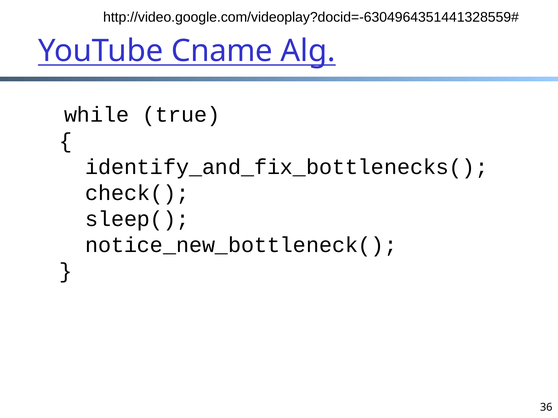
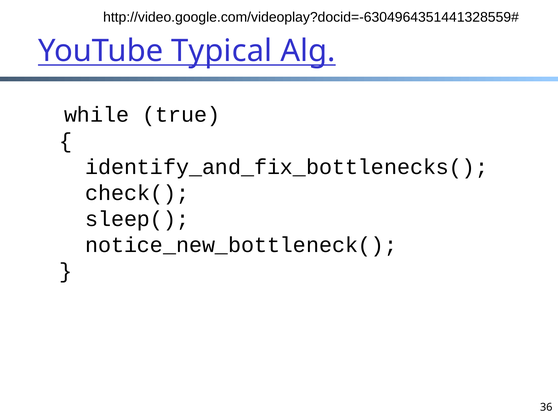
Cname: Cname -> Typical
